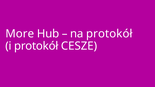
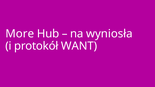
na protokół: protokół -> wyniosła
CESZE: CESZE -> WANT
